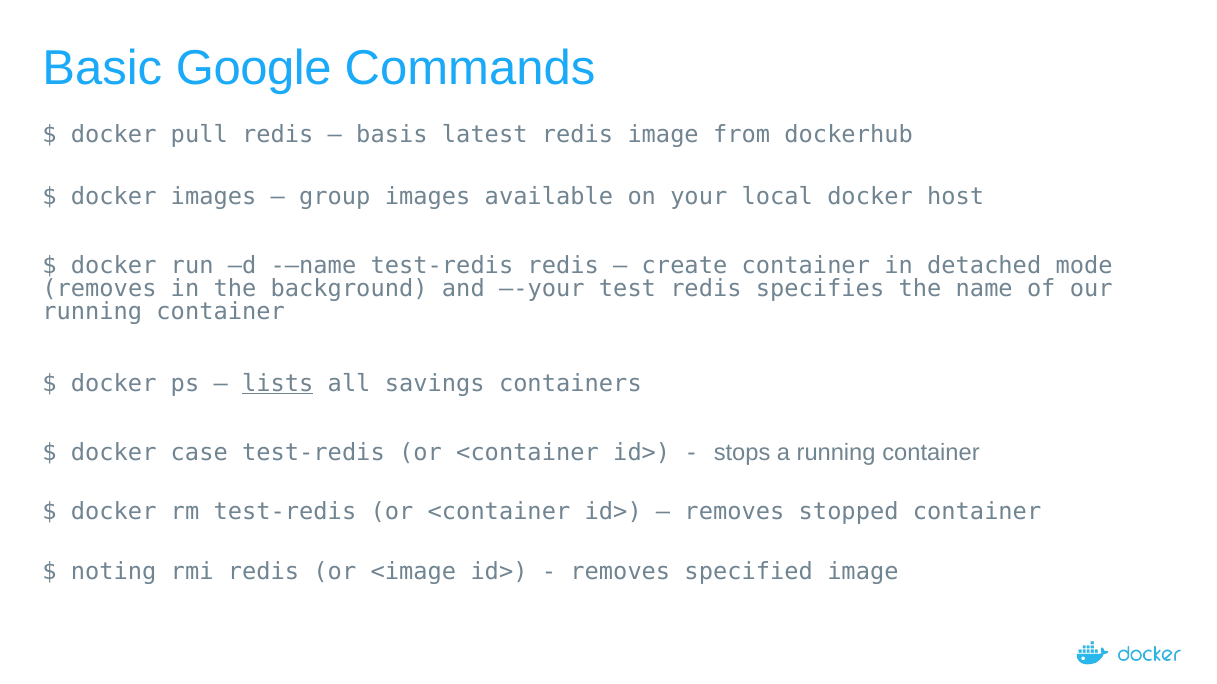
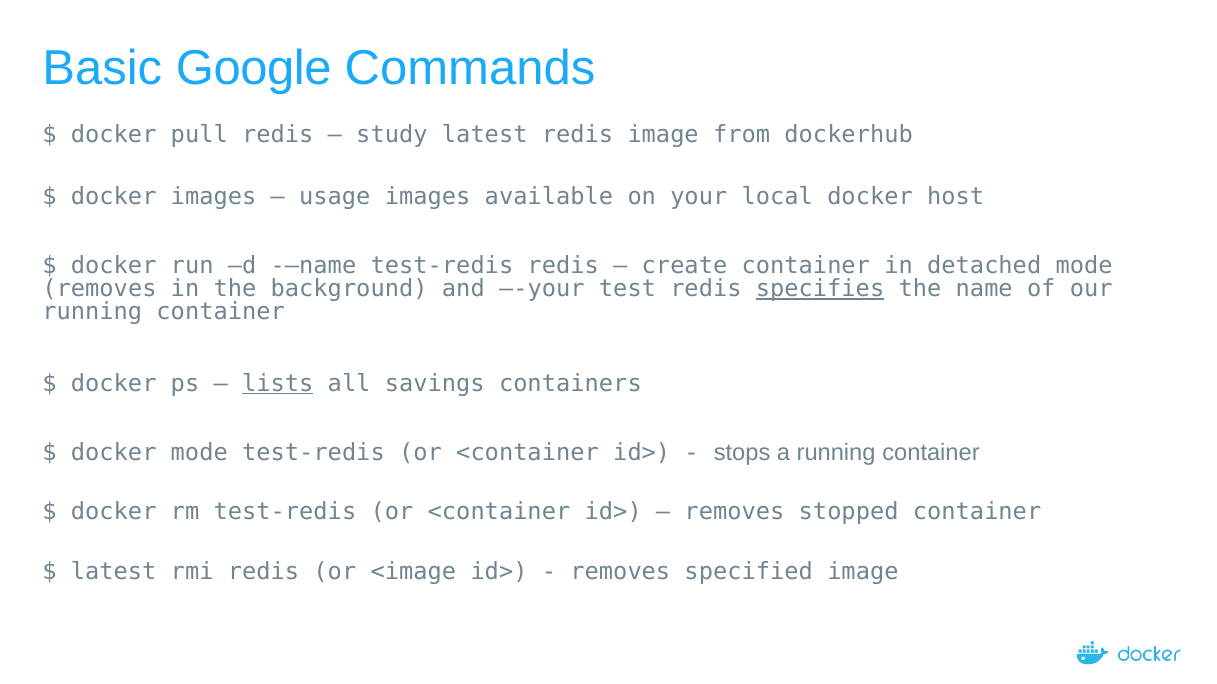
basis: basis -> study
group: group -> usage
specifies underline: none -> present
docker case: case -> mode
noting at (114, 572): noting -> latest
